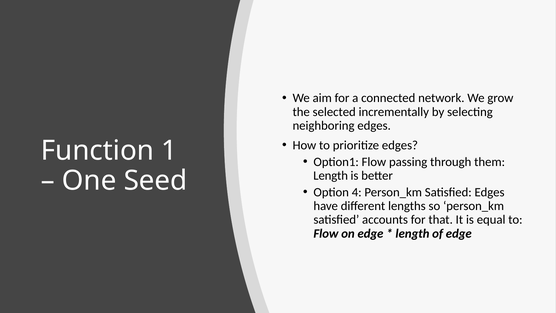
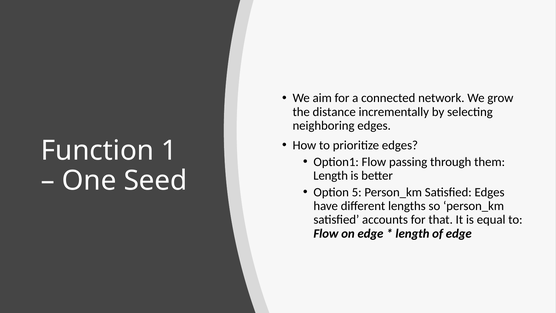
selected: selected -> distance
4: 4 -> 5
